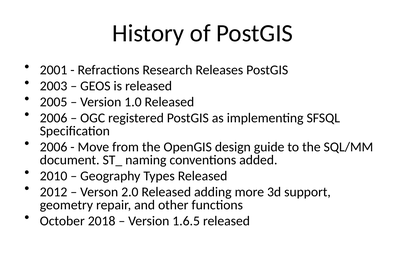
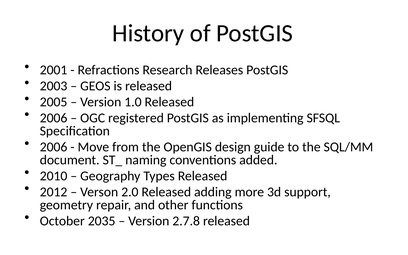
2018: 2018 -> 2035
1.6.5: 1.6.5 -> 2.7.8
